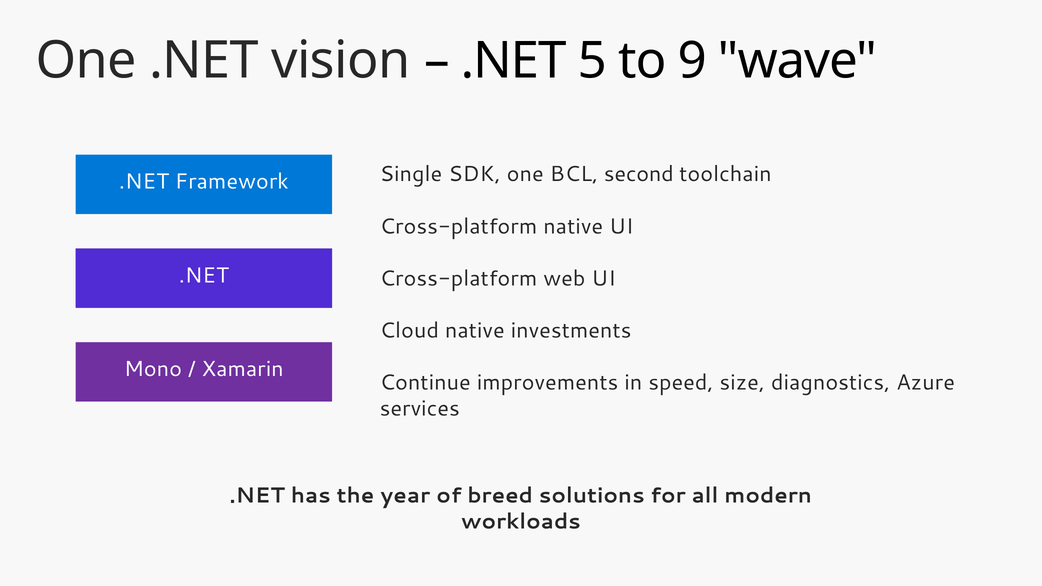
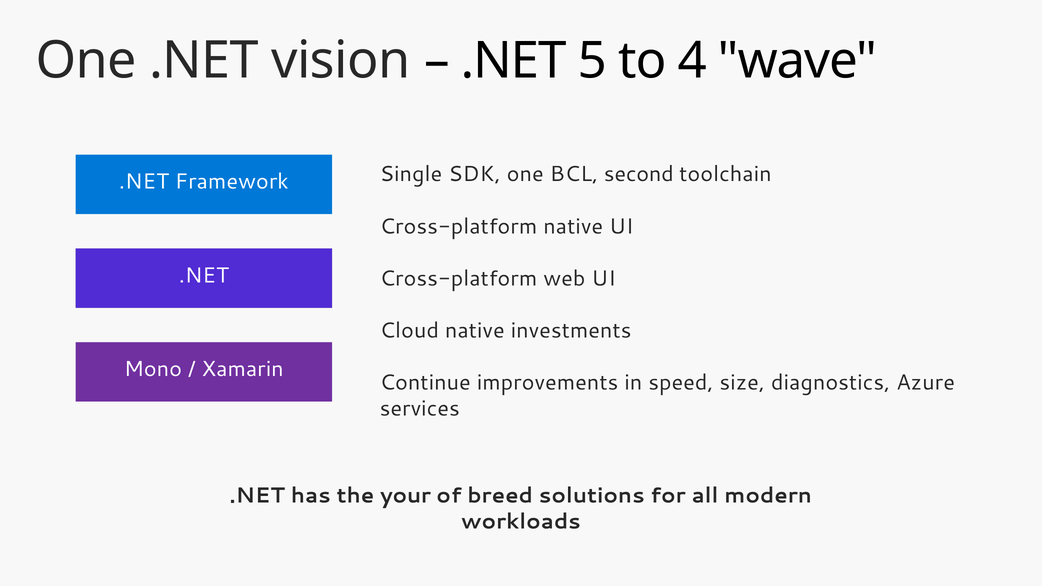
9: 9 -> 4
year: year -> your
